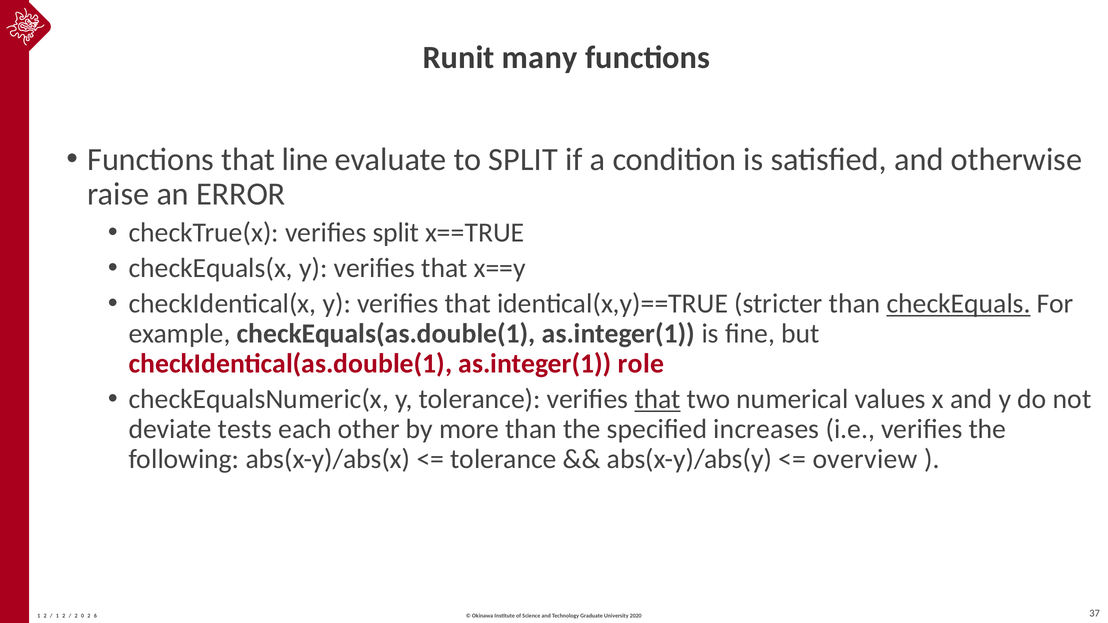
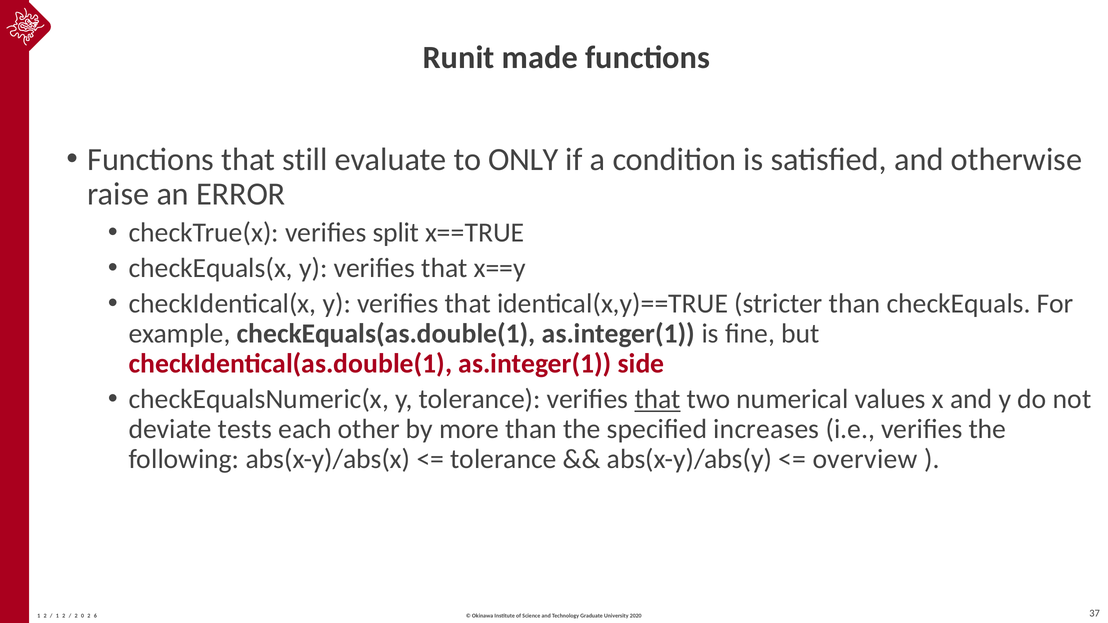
many: many -> made
line: line -> still
to SPLIT: SPLIT -> ONLY
checkEquals underline: present -> none
role: role -> side
